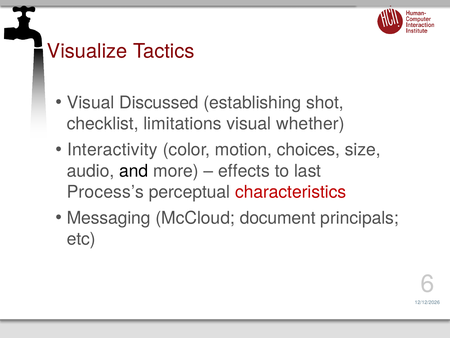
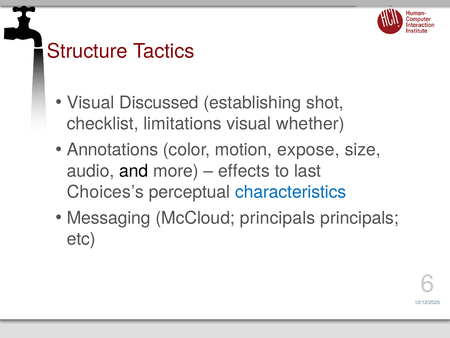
Visualize: Visualize -> Structure
Interactivity: Interactivity -> Annotations
choices: choices -> expose
Process’s: Process’s -> Choices’s
characteristics colour: red -> blue
McCloud document: document -> principals
